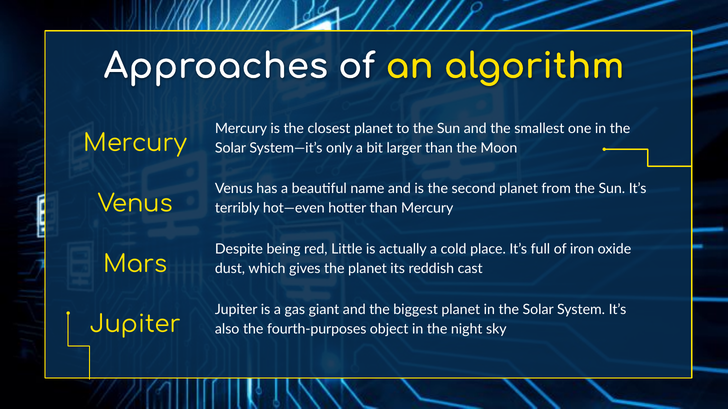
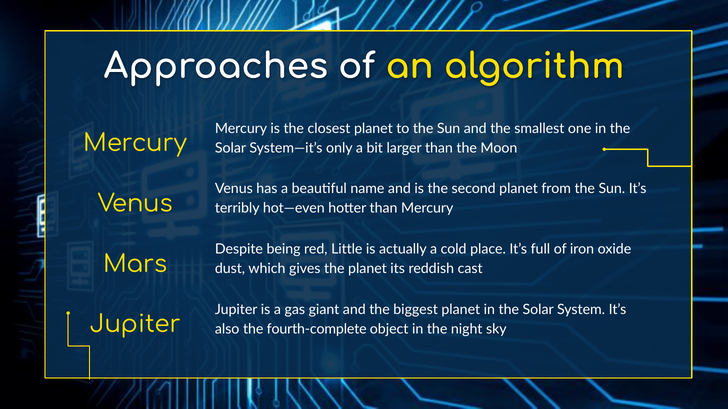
fourth-purposes: fourth-purposes -> fourth-complete
